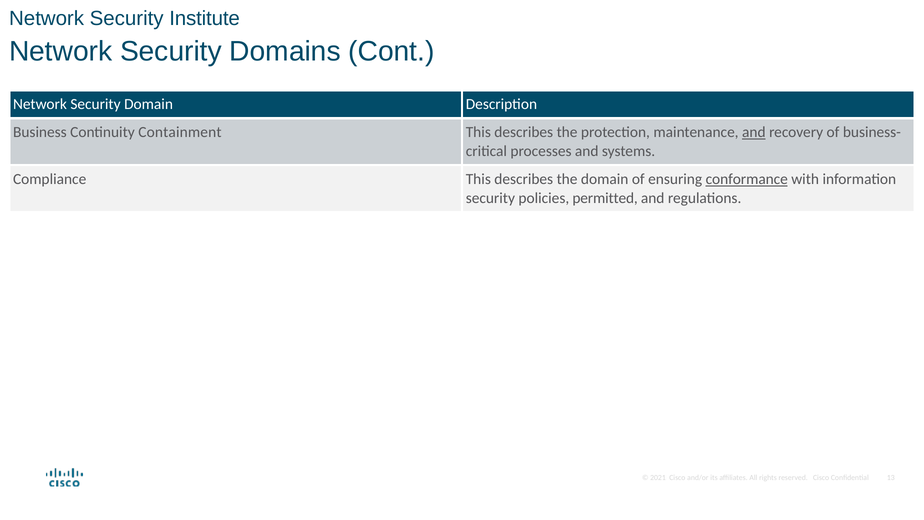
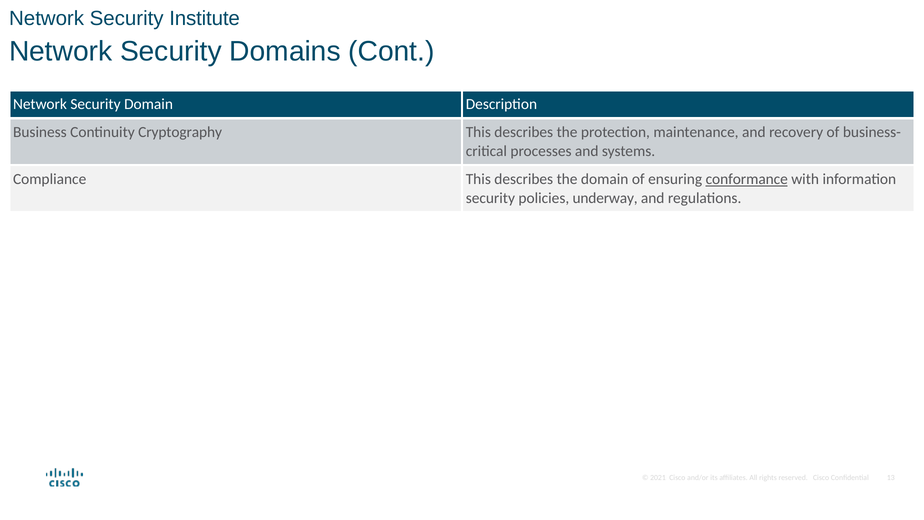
Containment: Containment -> Cryptography
and at (754, 132) underline: present -> none
permitted: permitted -> underway
